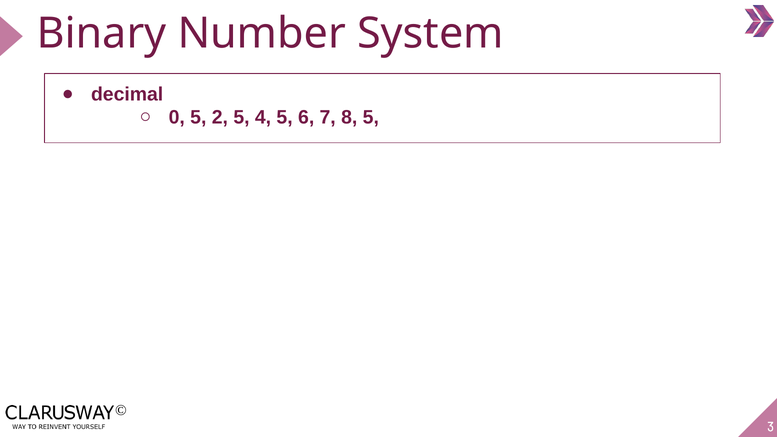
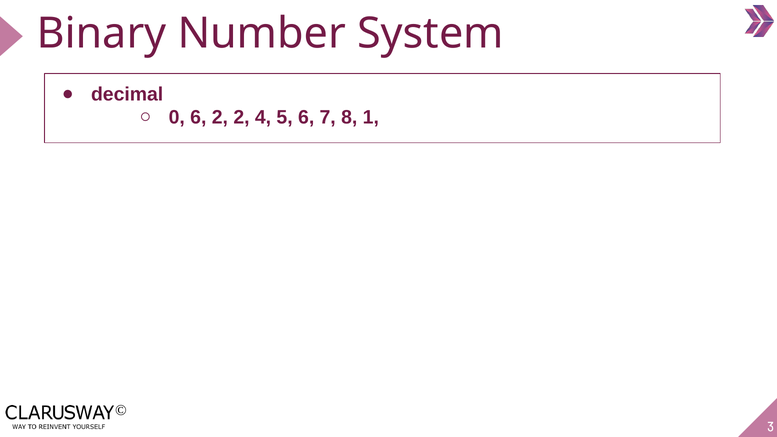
0 5: 5 -> 6
2 5: 5 -> 2
8 5: 5 -> 1
